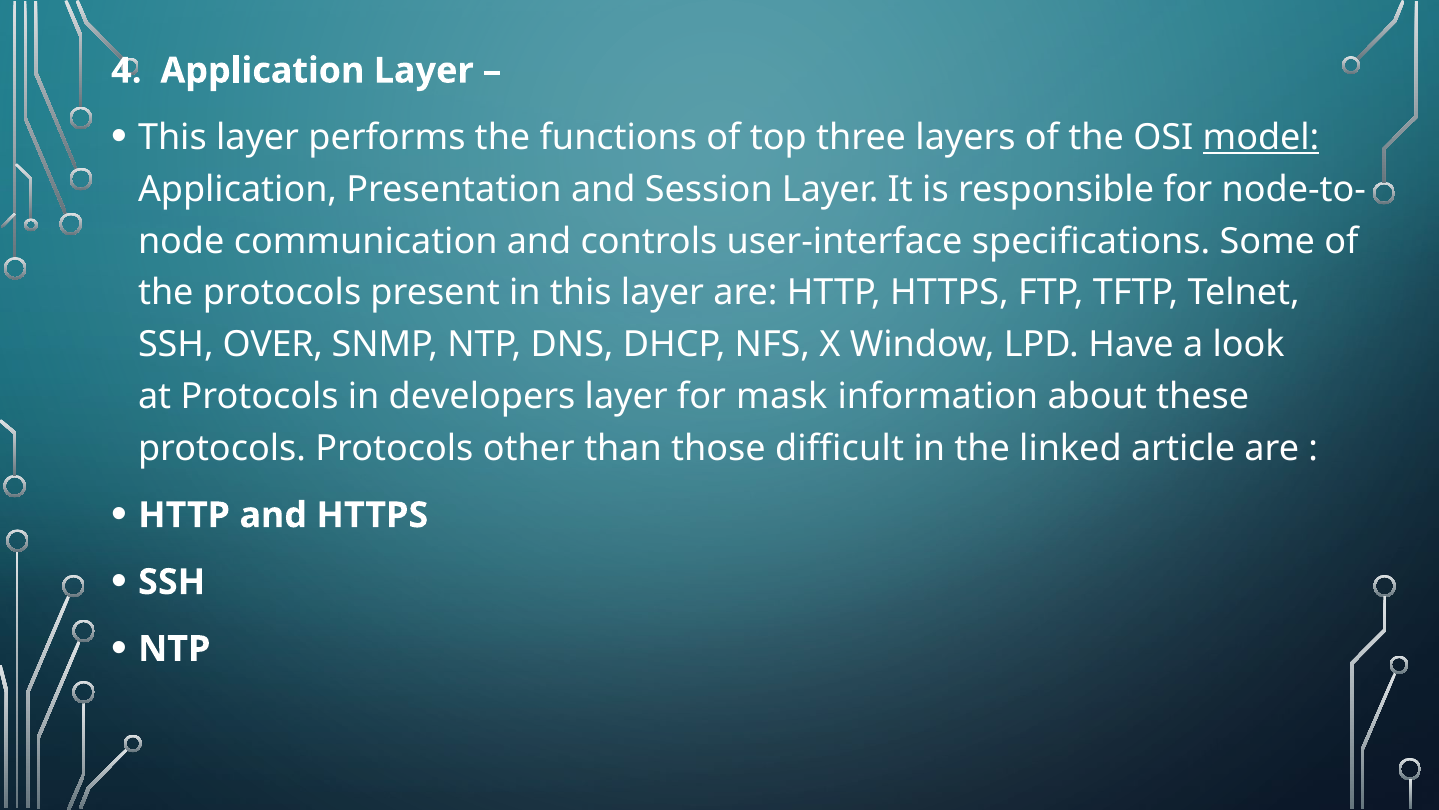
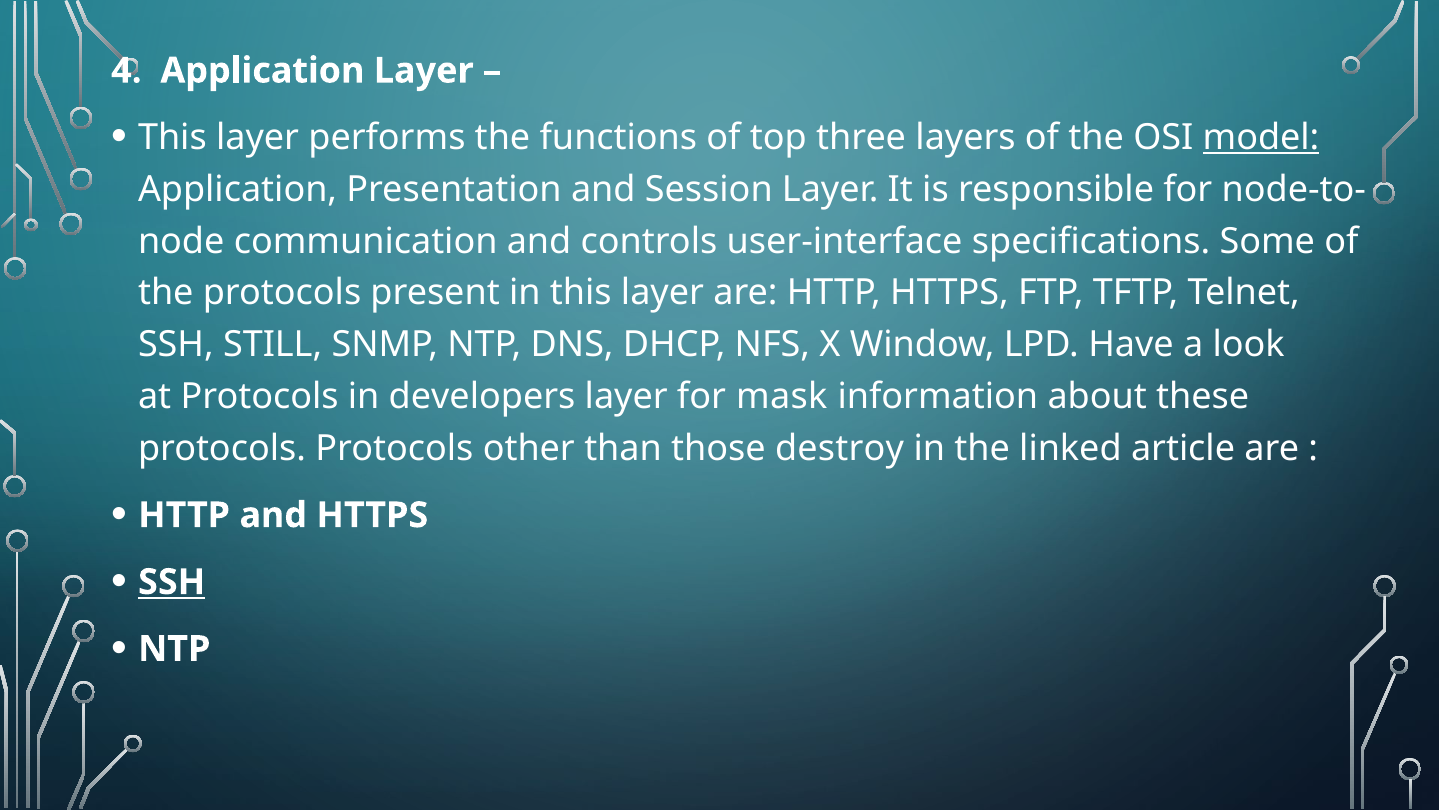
OVER: OVER -> STILL
difficult: difficult -> destroy
SSH at (172, 582) underline: none -> present
